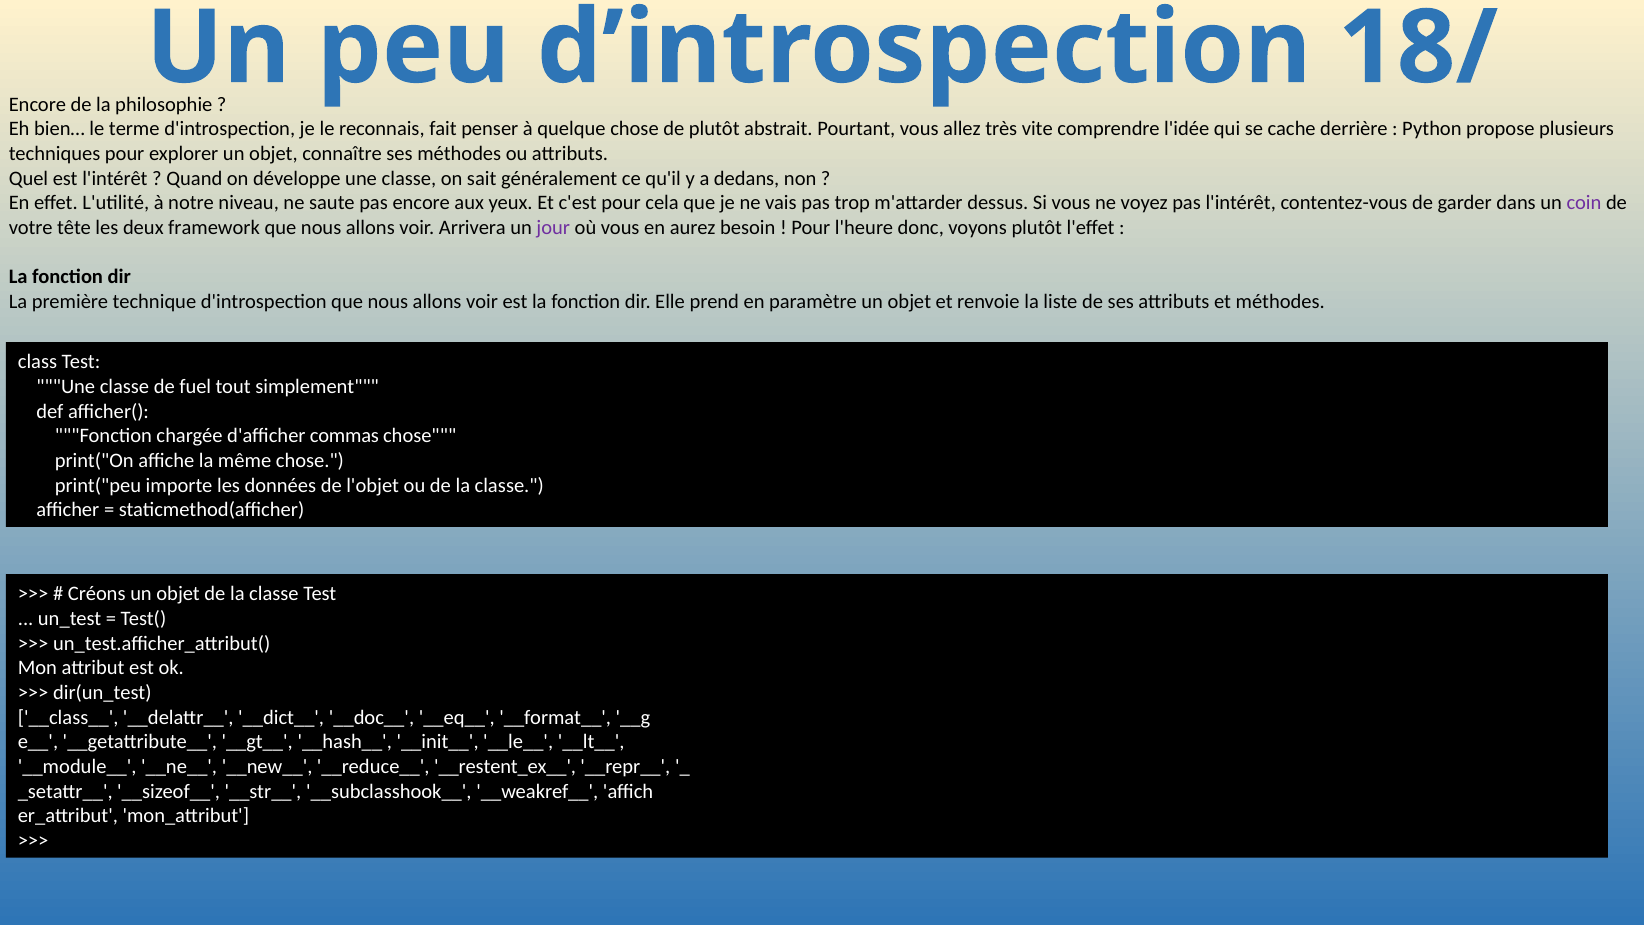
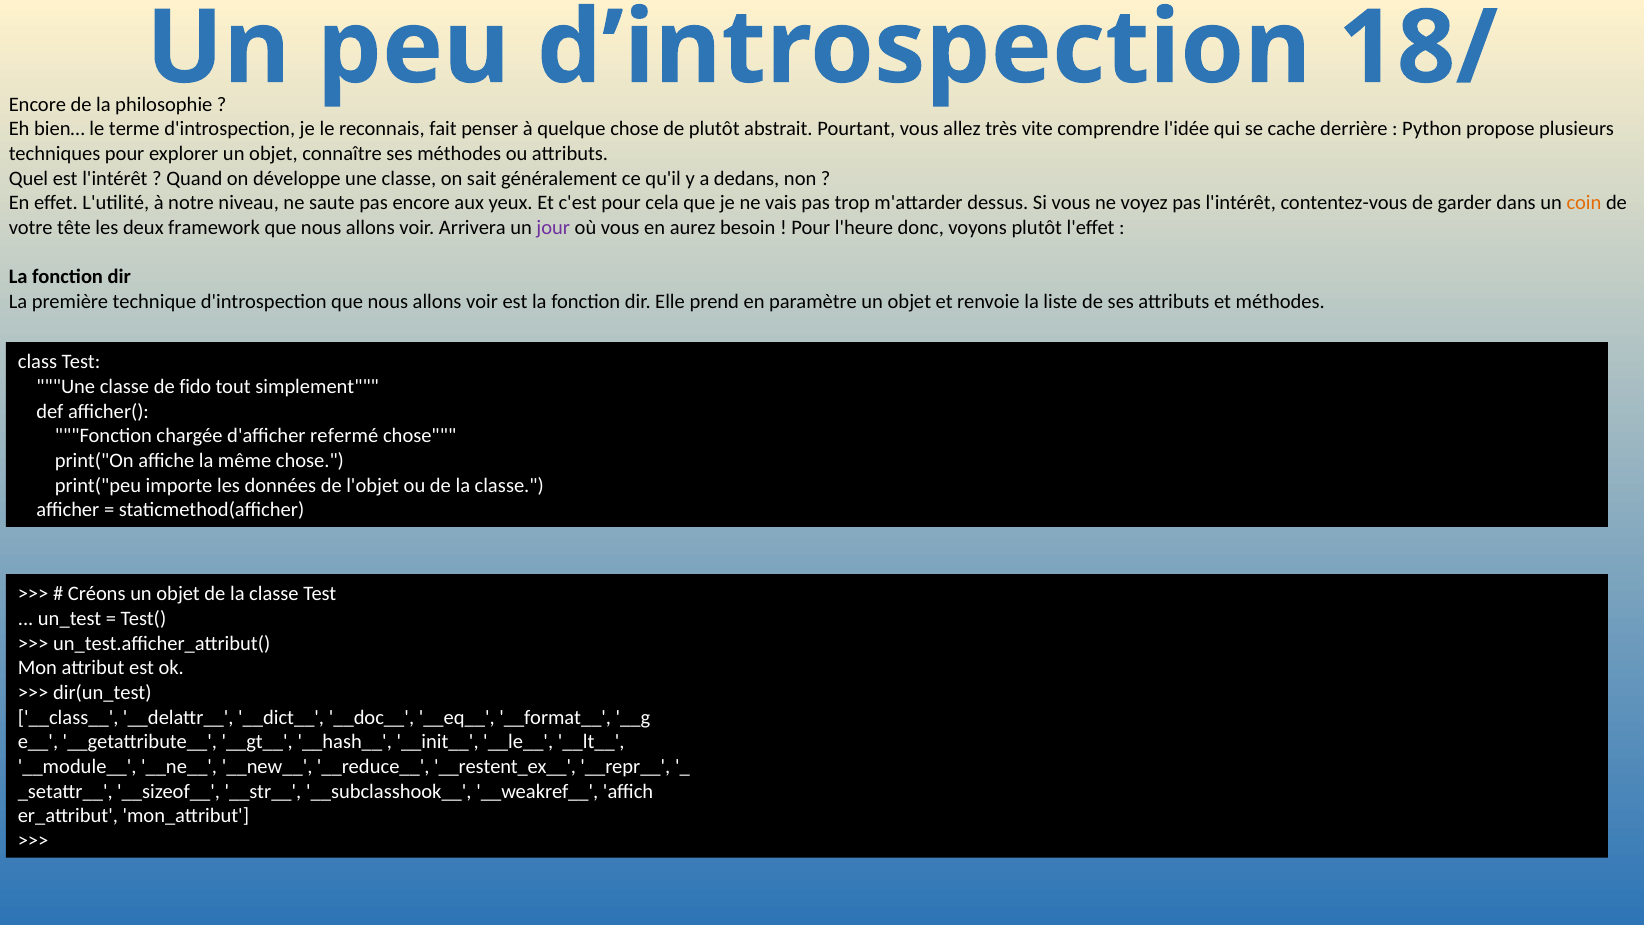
coin colour: purple -> orange
fuel: fuel -> fido
commas: commas -> refermé
